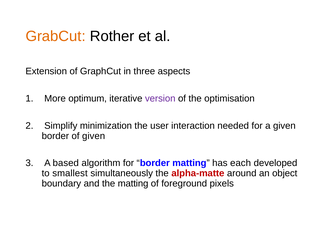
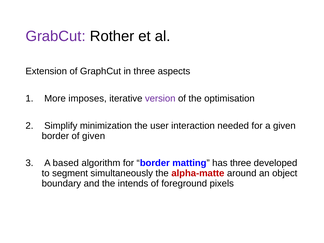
GrabCut colour: orange -> purple
optimum: optimum -> imposes
has each: each -> three
smallest: smallest -> segment
the matting: matting -> intends
